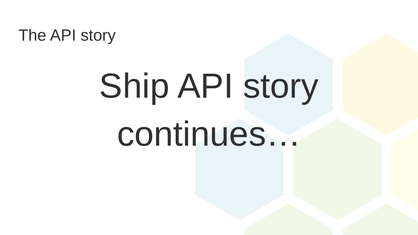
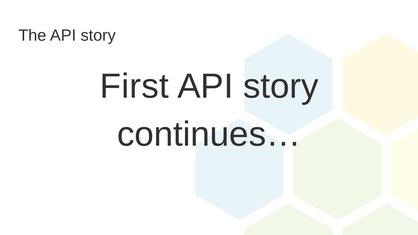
Ship: Ship -> First
